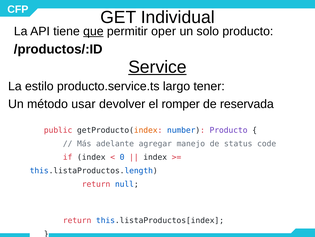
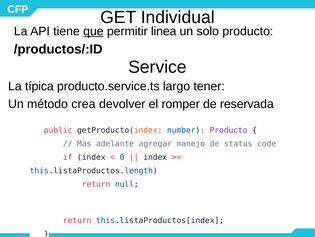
oper: oper -> linea
Service underline: present -> none
estilo: estilo -> típica
usar: usar -> crea
